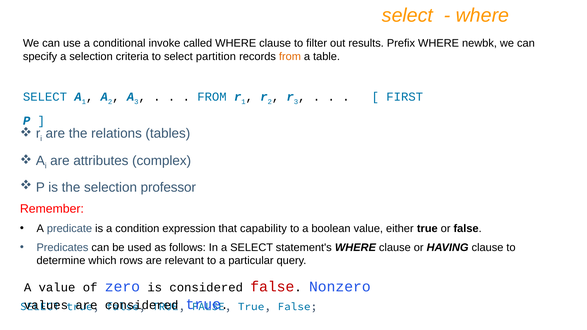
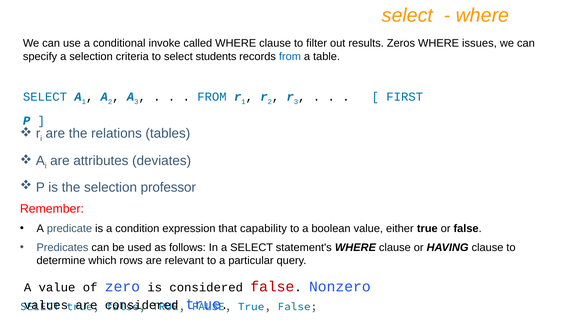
Prefix: Prefix -> Zeros
newbk: newbk -> issues
partition: partition -> students
from at (290, 57) colour: orange -> blue
complex: complex -> deviates
